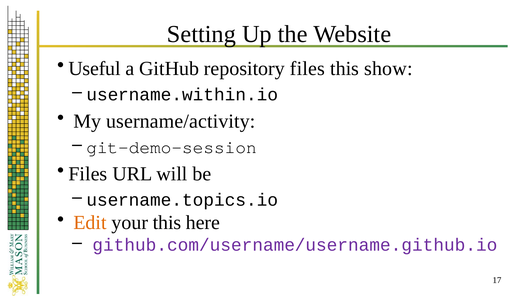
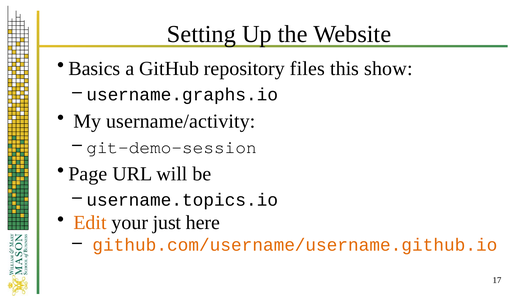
Useful: Useful -> Basics
username.within.io: username.within.io -> username.graphs.io
Files at (88, 174): Files -> Page
your this: this -> just
github.com/username/username.github.io colour: purple -> orange
